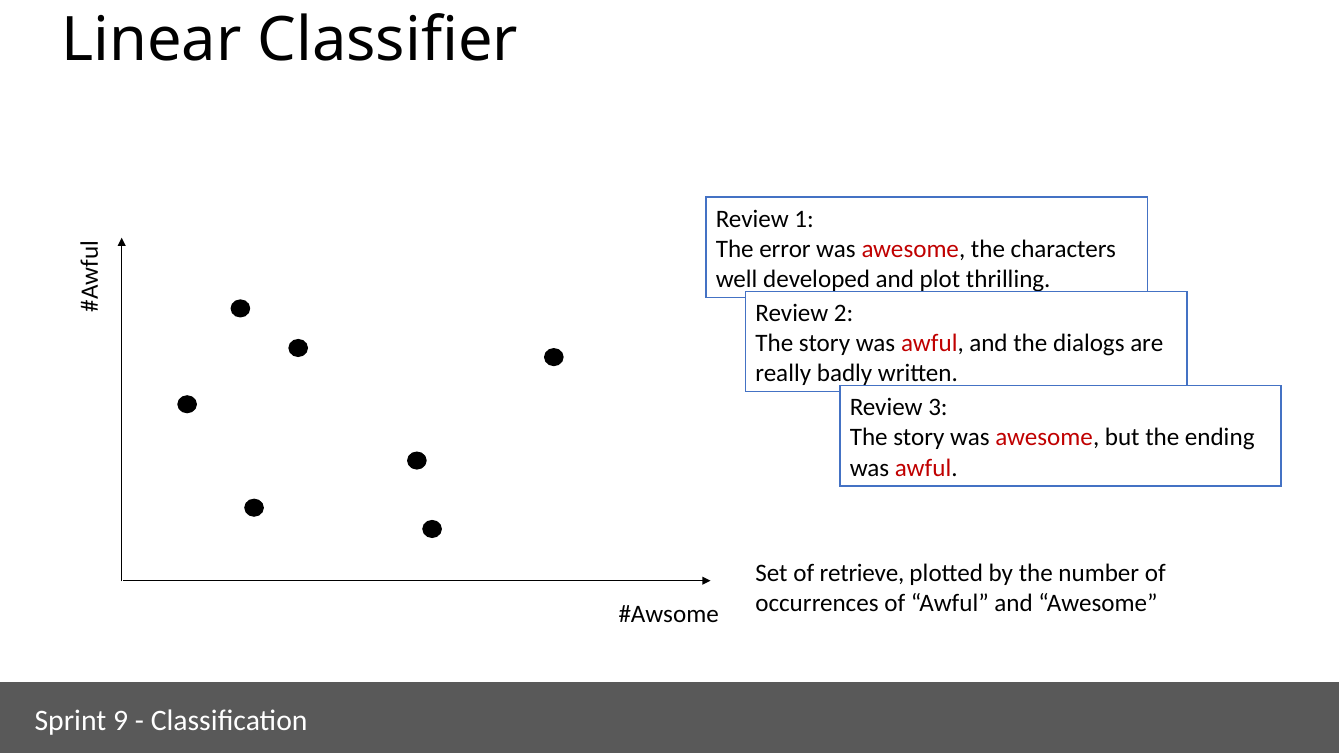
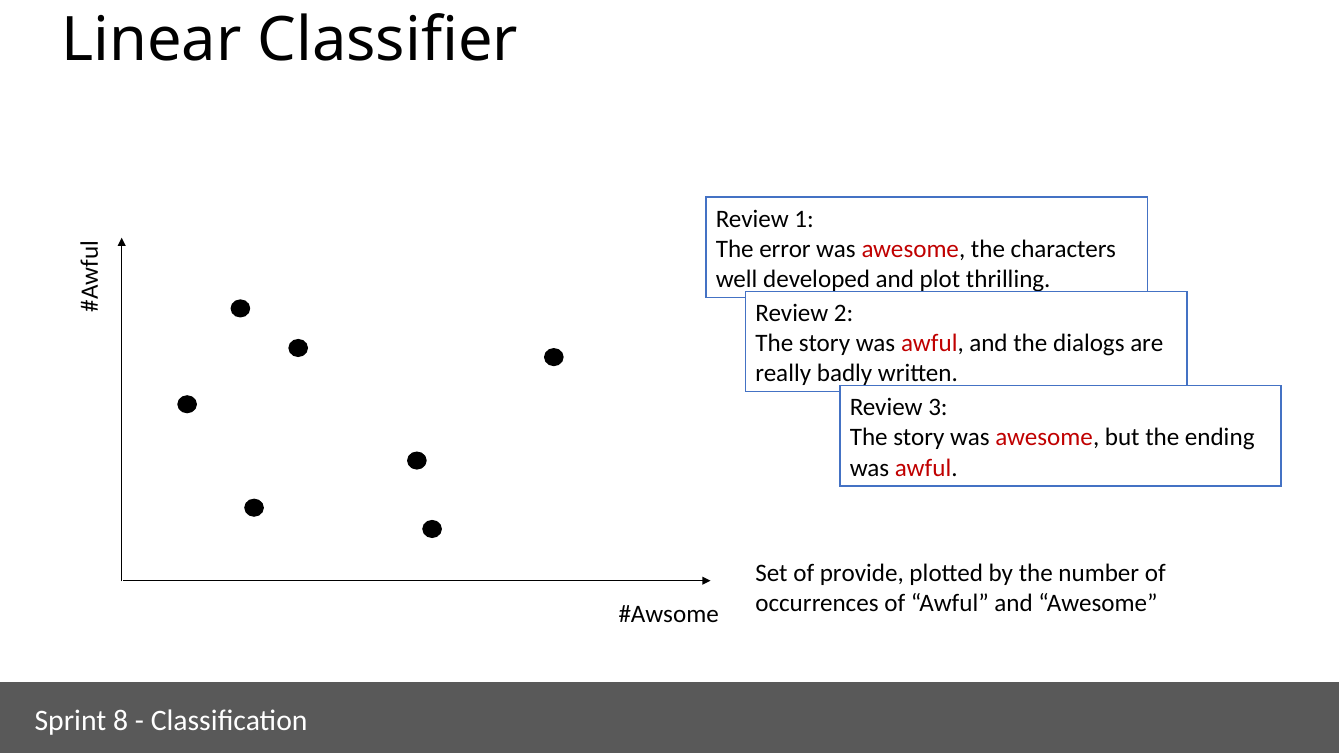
retrieve: retrieve -> provide
9: 9 -> 8
